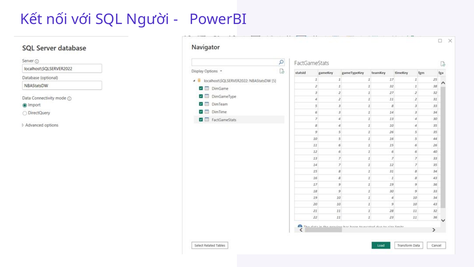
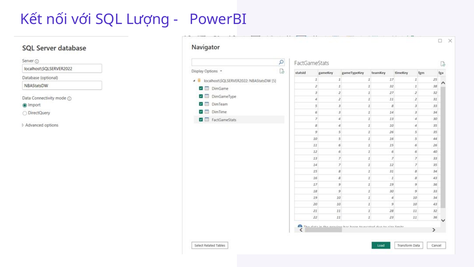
Người: Người -> Lượng
